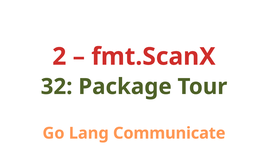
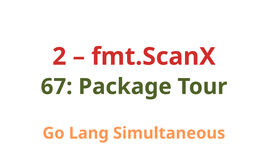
32: 32 -> 67
Communicate: Communicate -> Simultaneous
